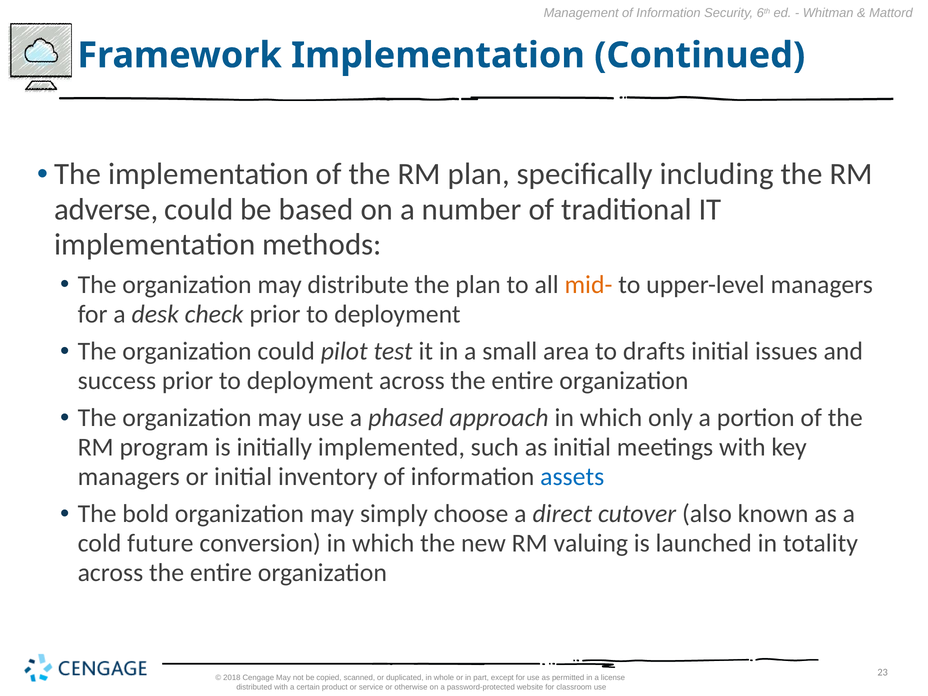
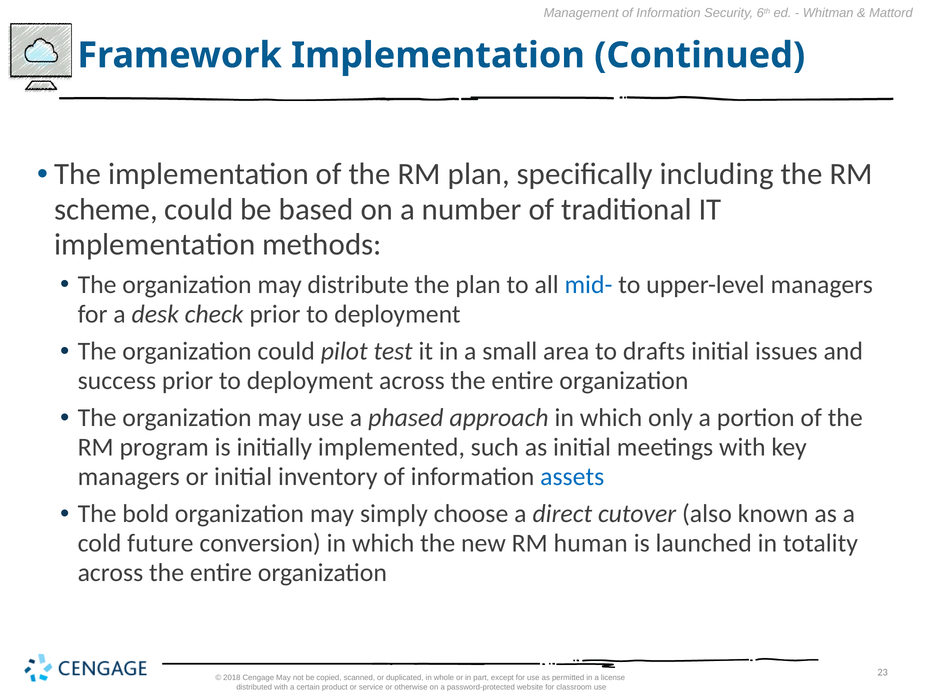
adverse: adverse -> scheme
mid- colour: orange -> blue
valuing: valuing -> human
